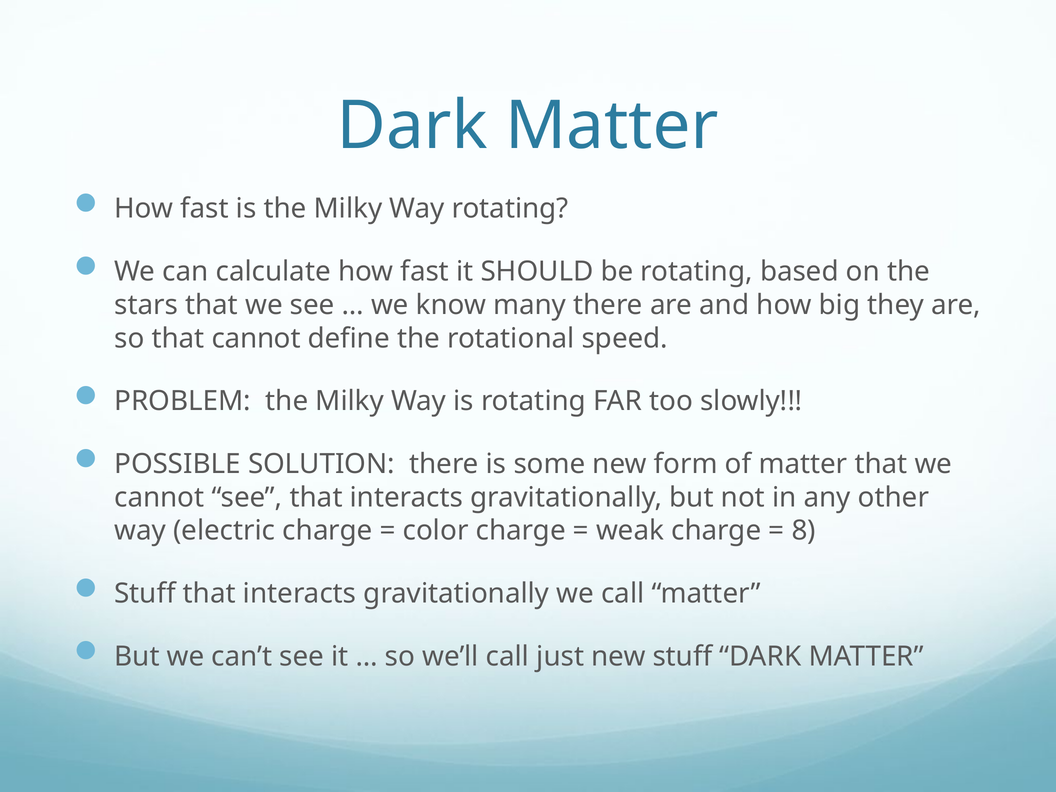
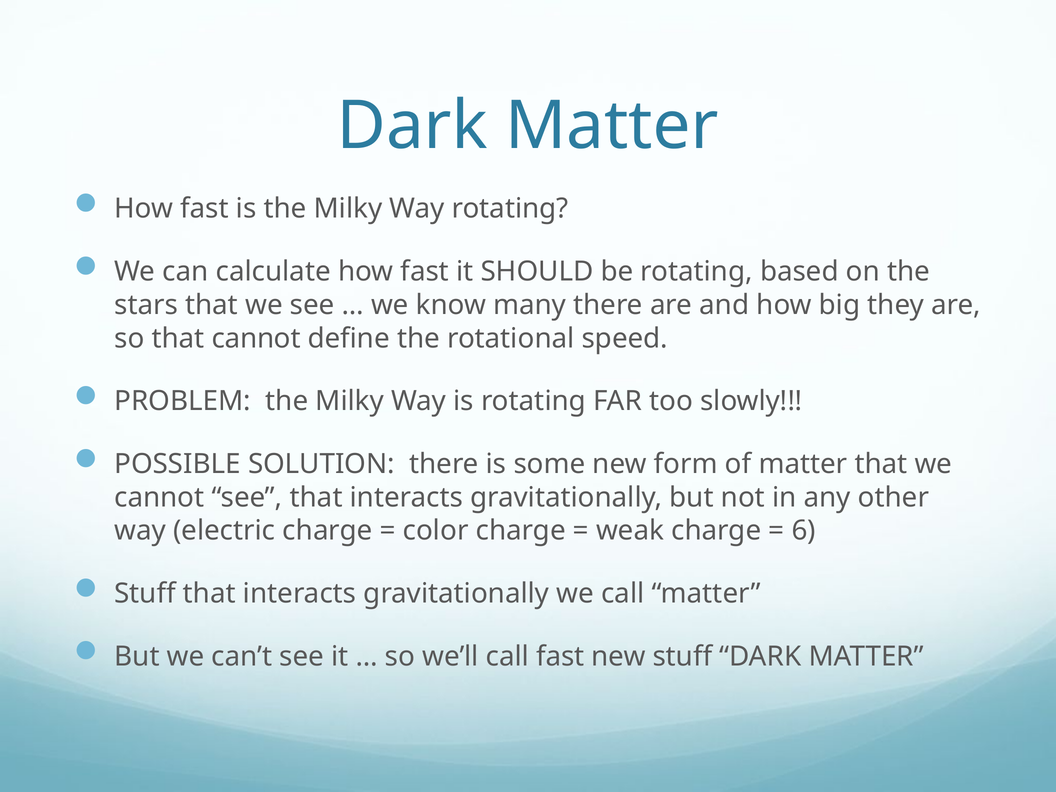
8: 8 -> 6
call just: just -> fast
